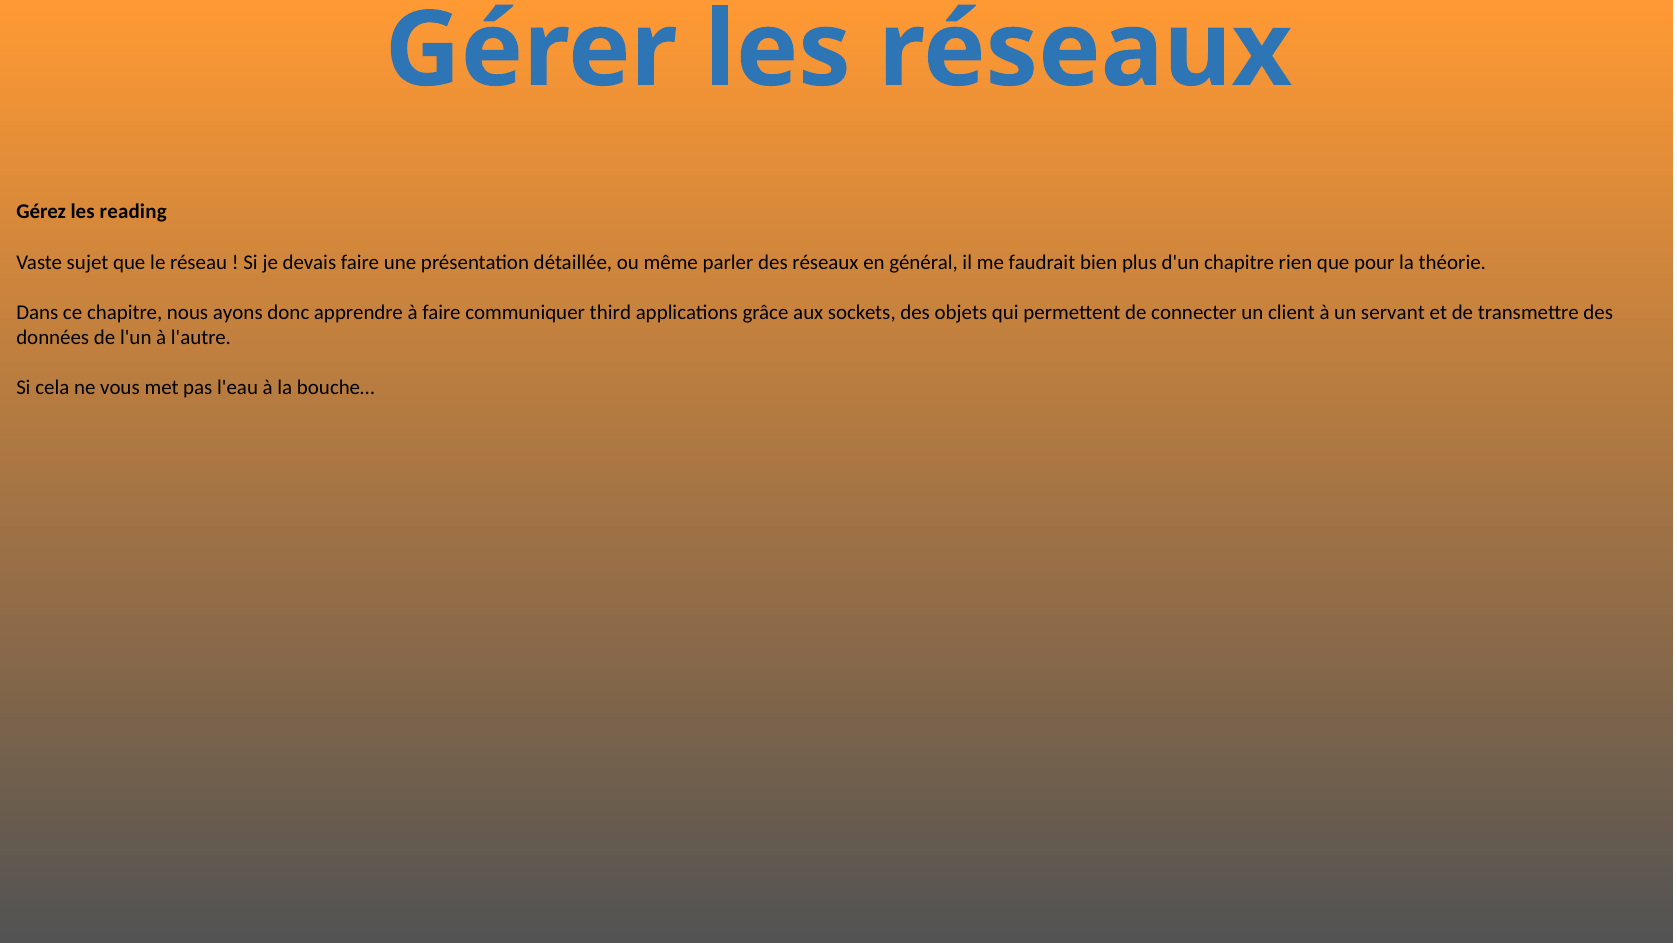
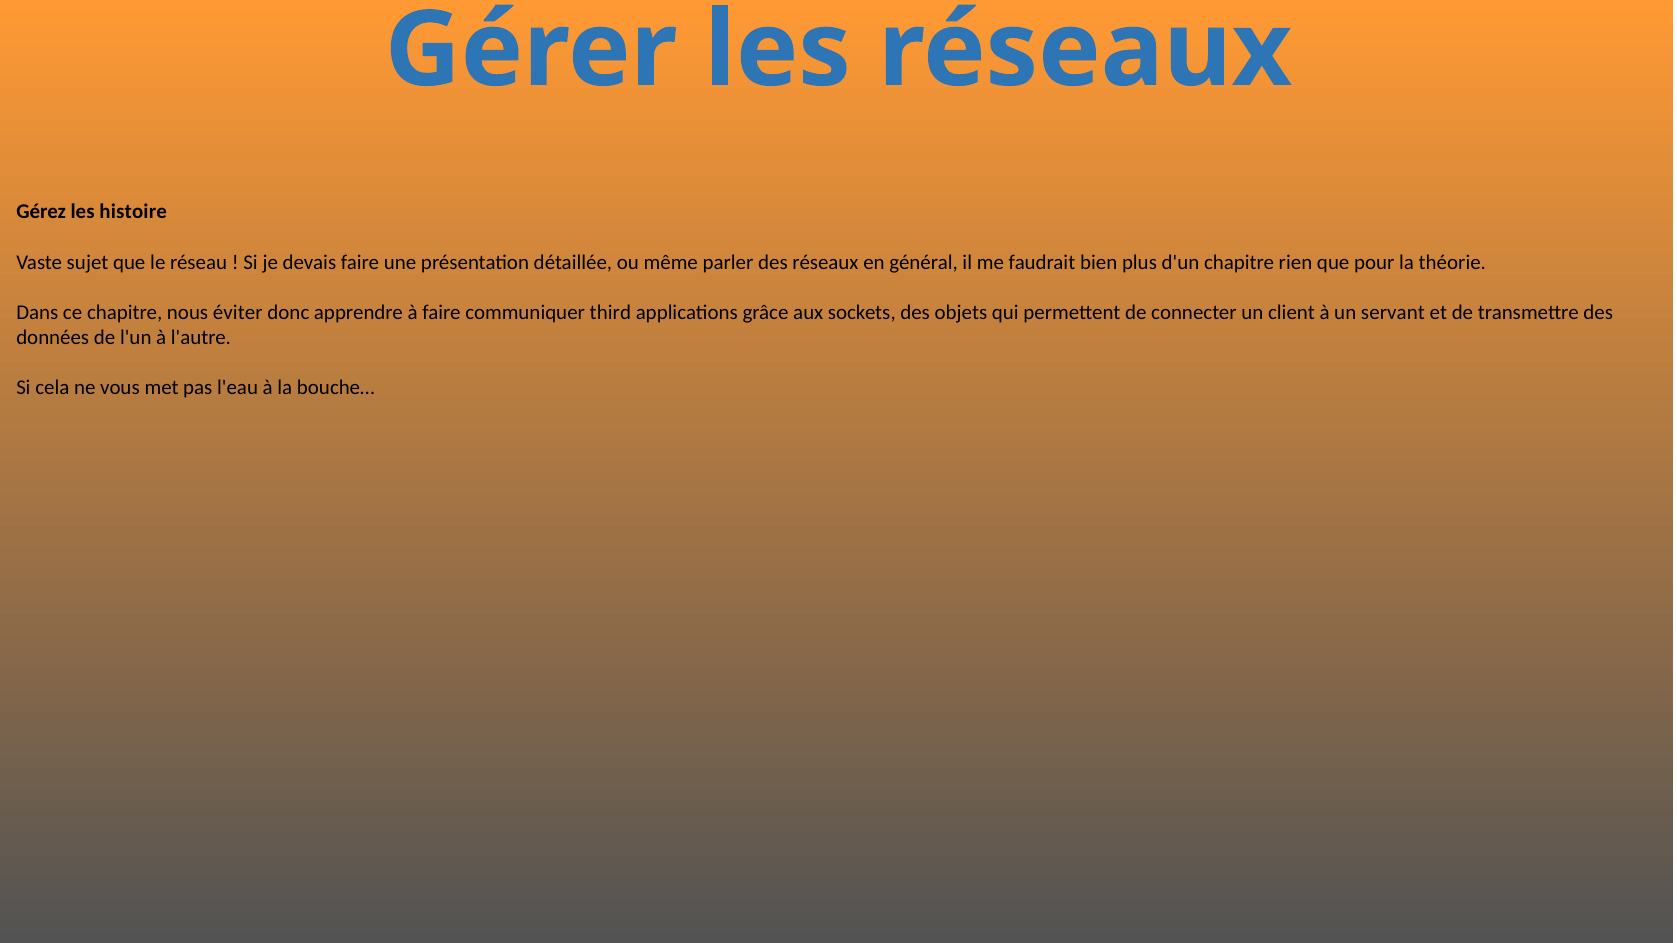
reading: reading -> histoire
ayons: ayons -> éviter
